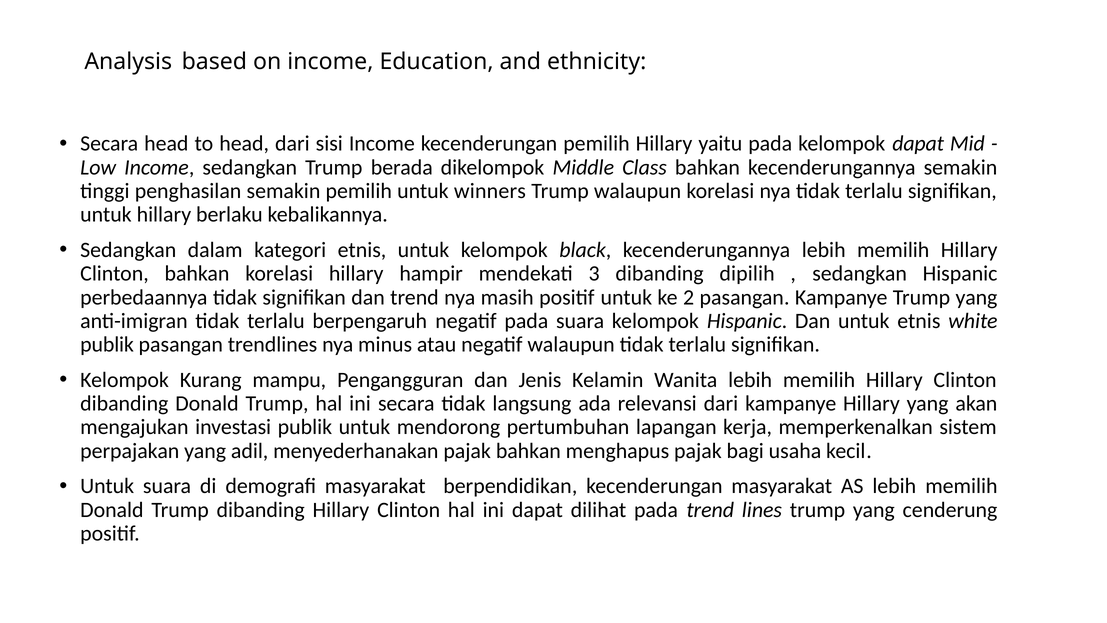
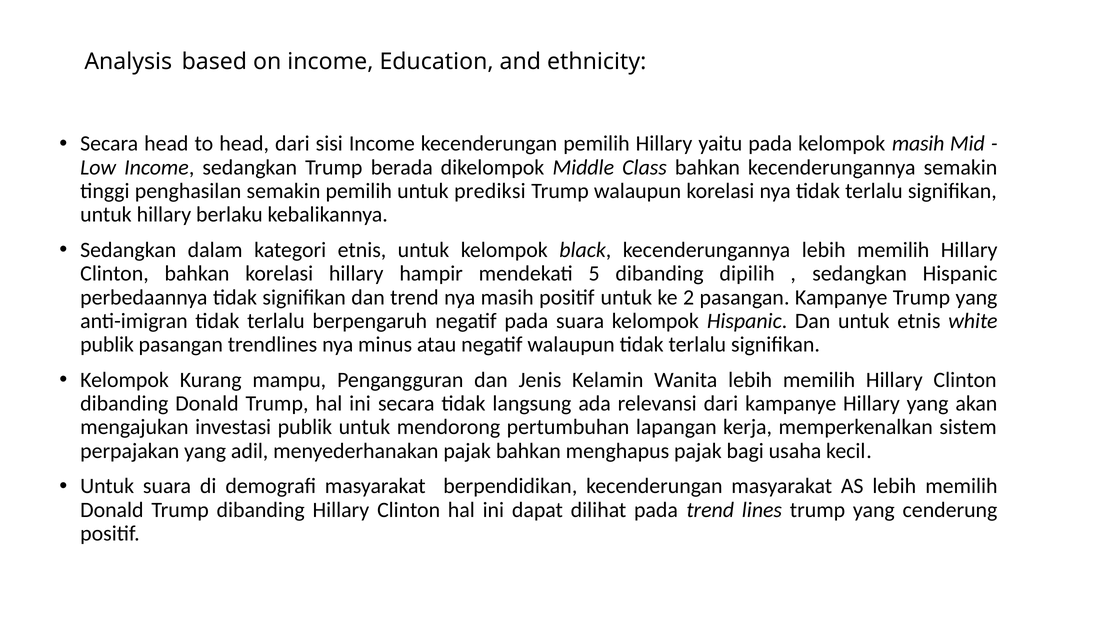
kelompok dapat: dapat -> masih
winners: winners -> prediksi
3: 3 -> 5
